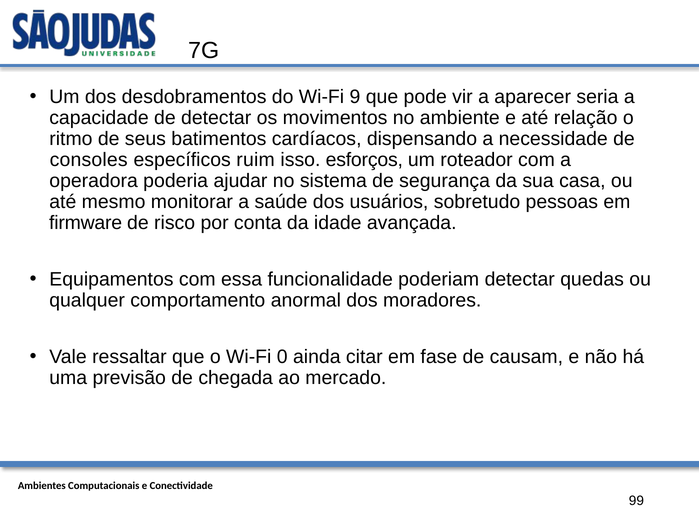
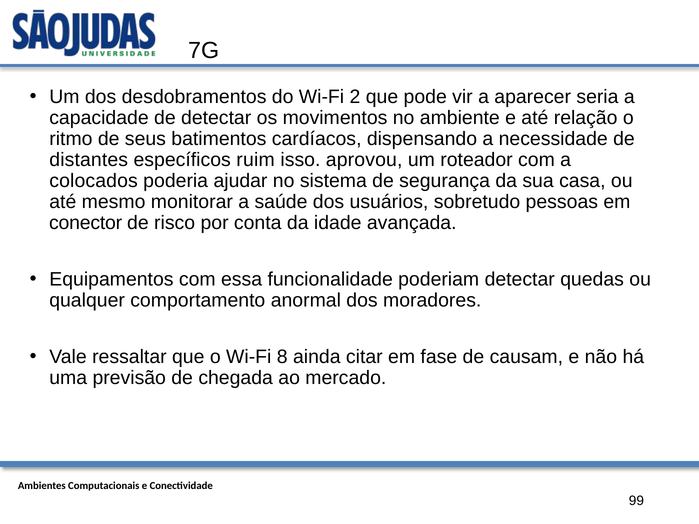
9: 9 -> 2
consoles: consoles -> distantes
esforços: esforços -> aprovou
operadora: operadora -> colocados
firmware: firmware -> conector
0: 0 -> 8
